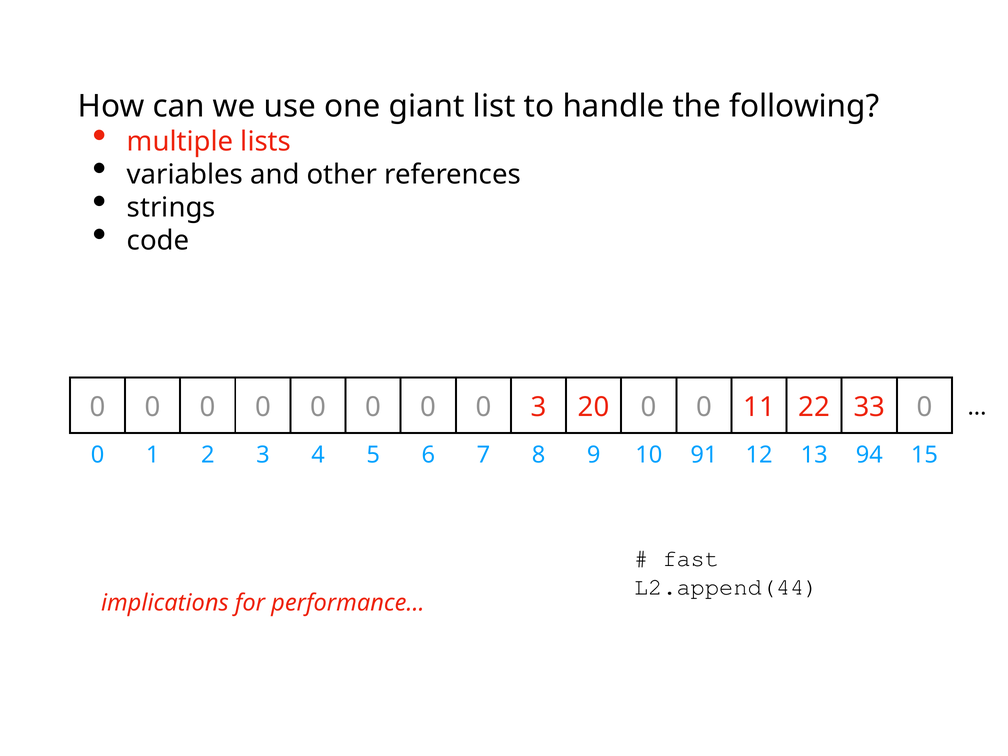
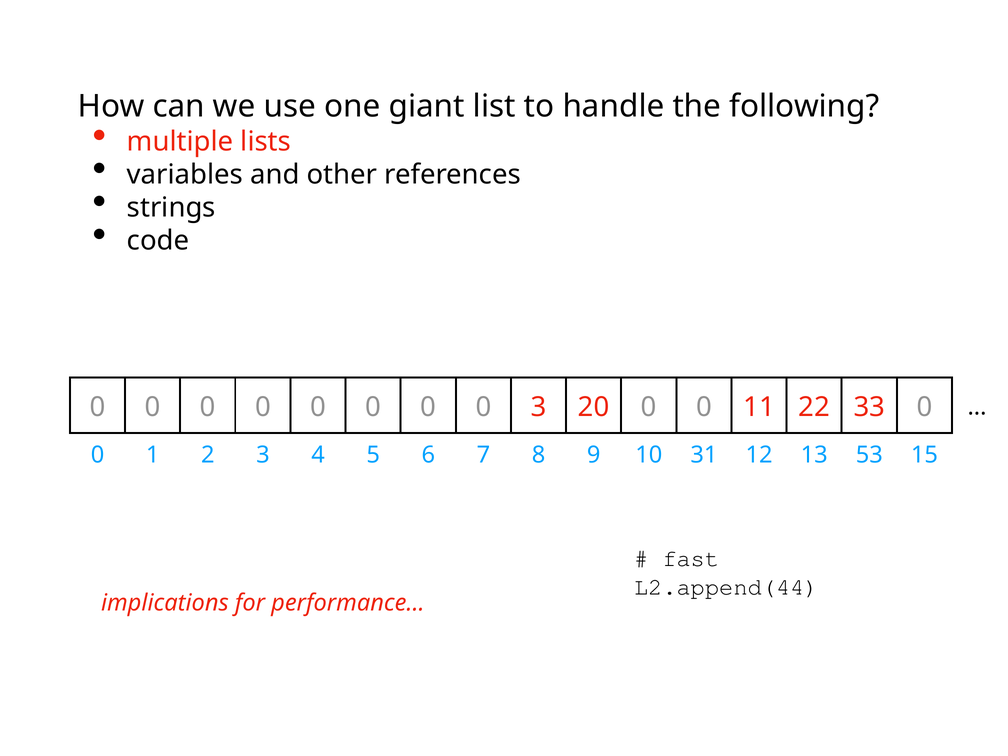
91: 91 -> 31
94: 94 -> 53
